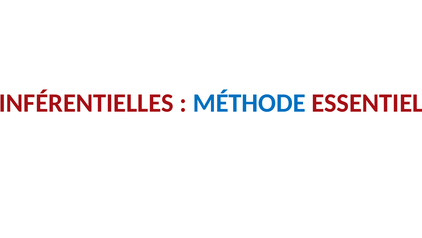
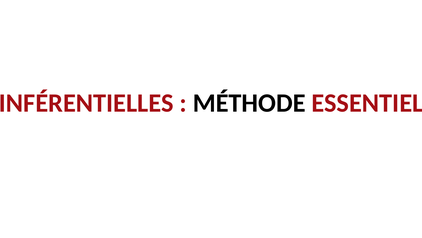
MÉTHODE colour: blue -> black
